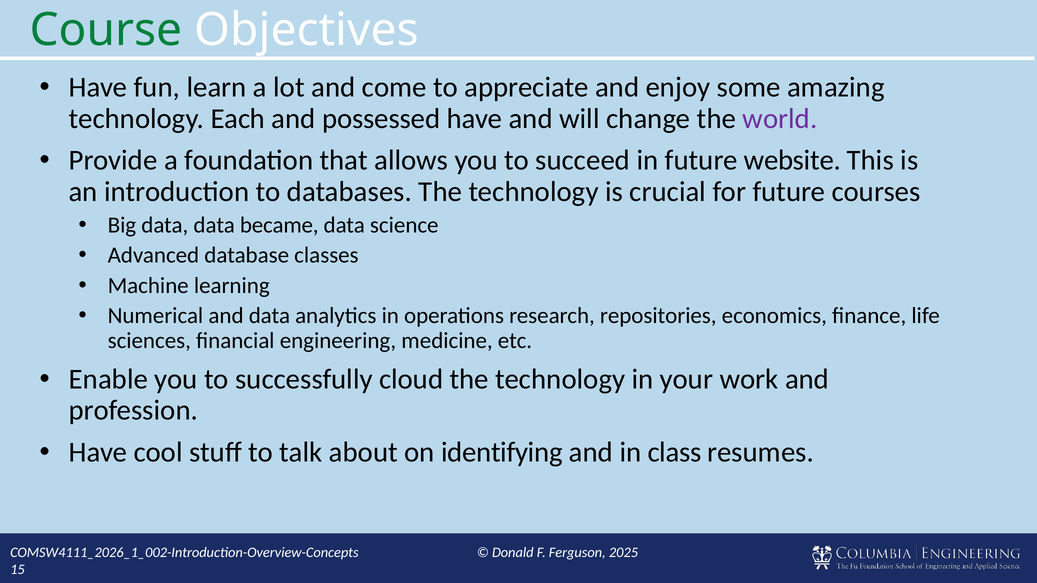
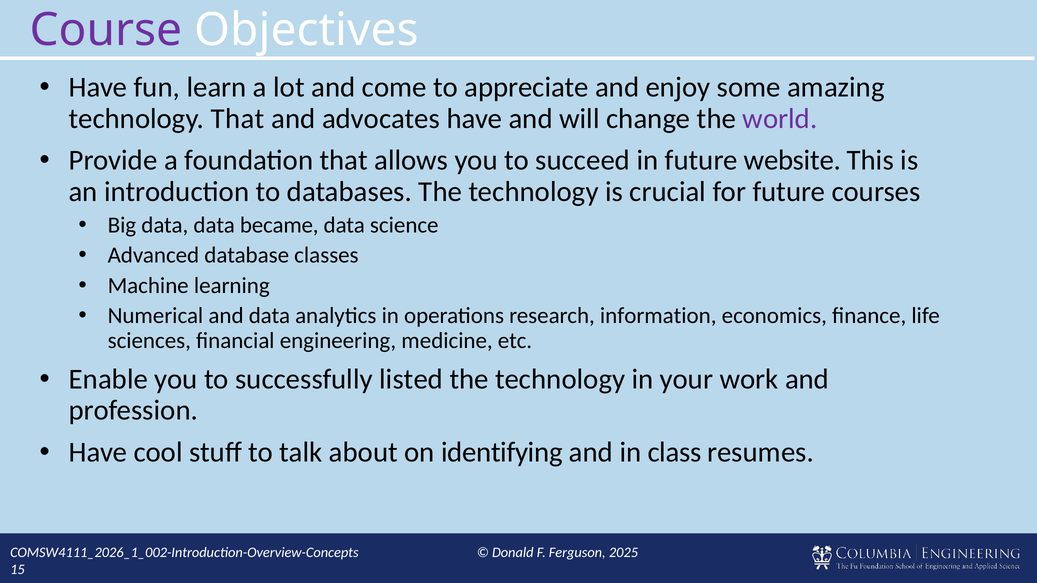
Course colour: green -> purple
technology Each: Each -> That
possessed: possessed -> advocates
repositories: repositories -> information
cloud: cloud -> listed
